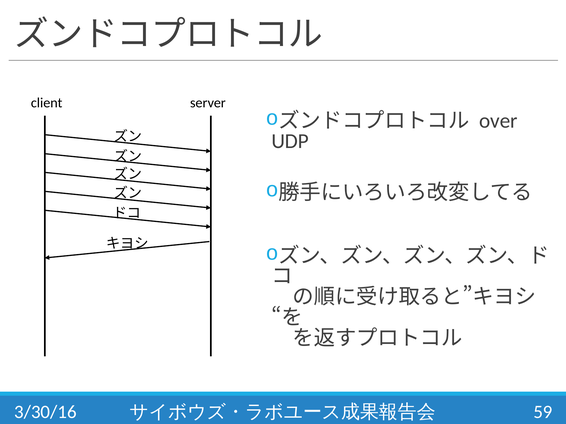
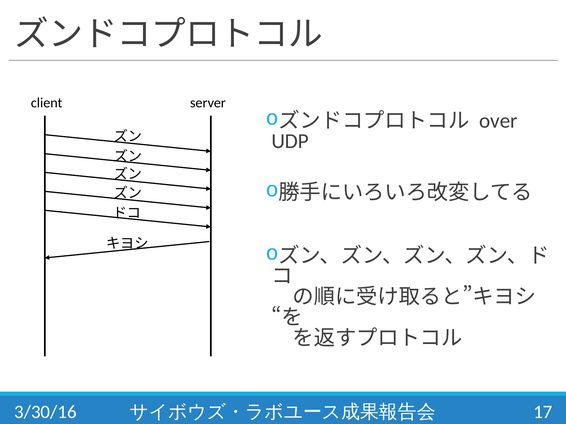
59: 59 -> 17
